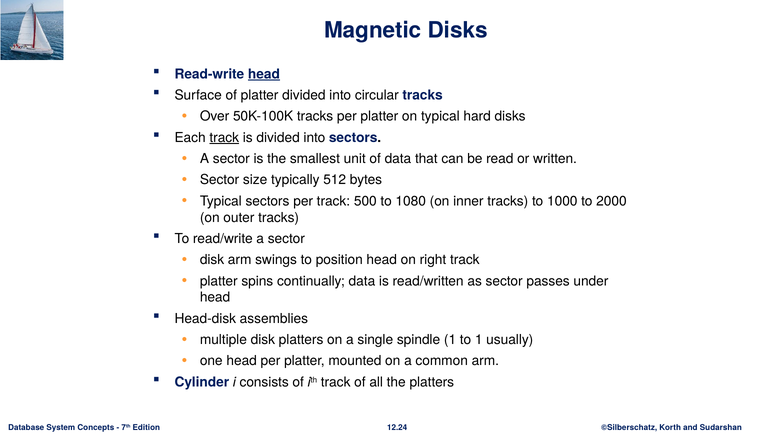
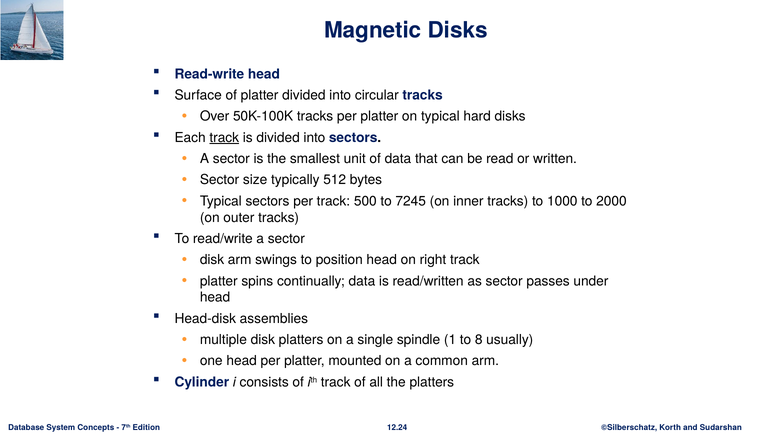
head at (264, 74) underline: present -> none
1080: 1080 -> 7245
to 1: 1 -> 8
